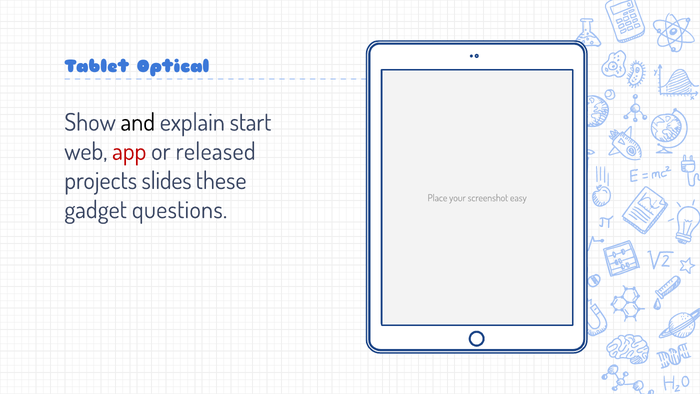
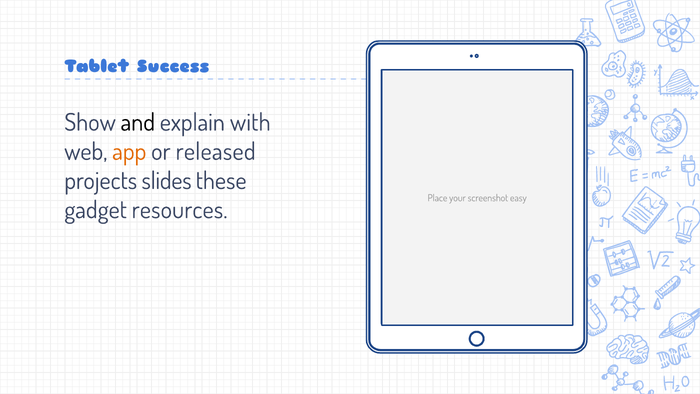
Optical: Optical -> Success
start: start -> with
app colour: red -> orange
questions: questions -> resources
